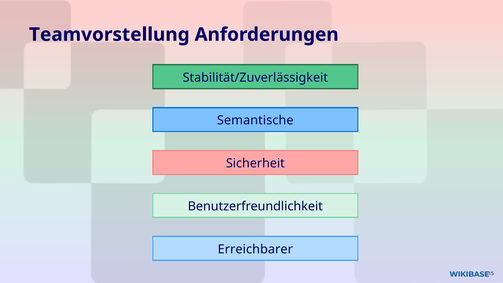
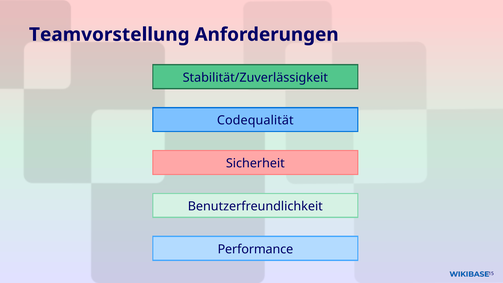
Semantische: Semantische -> Codequalität
Erreichbarer: Erreichbarer -> Performance
